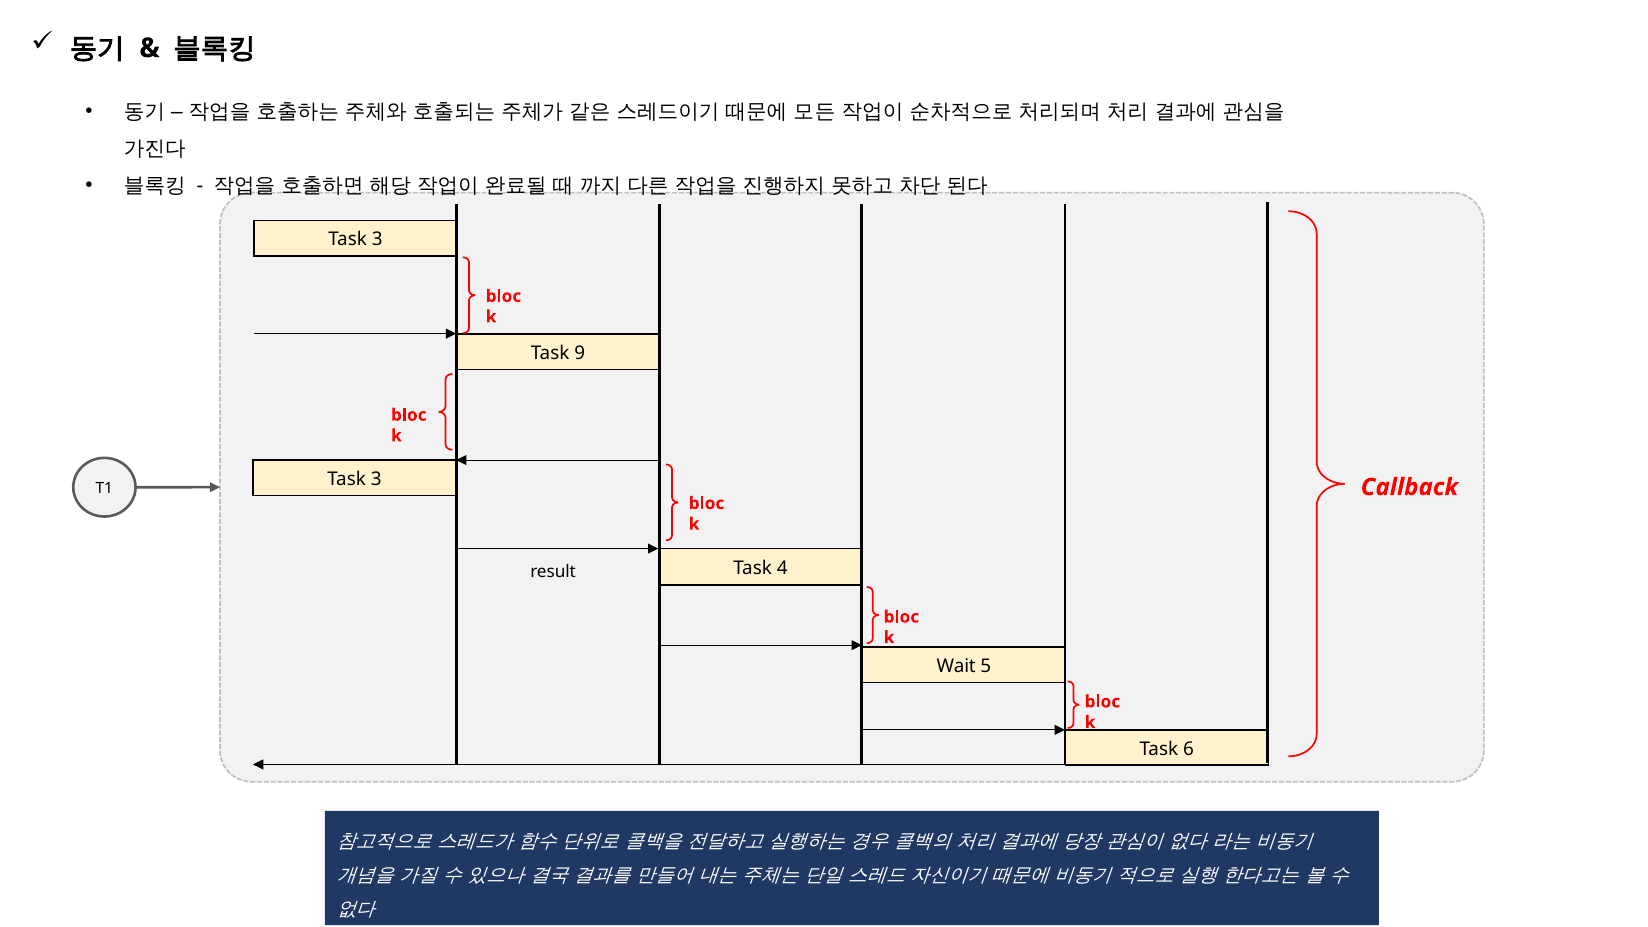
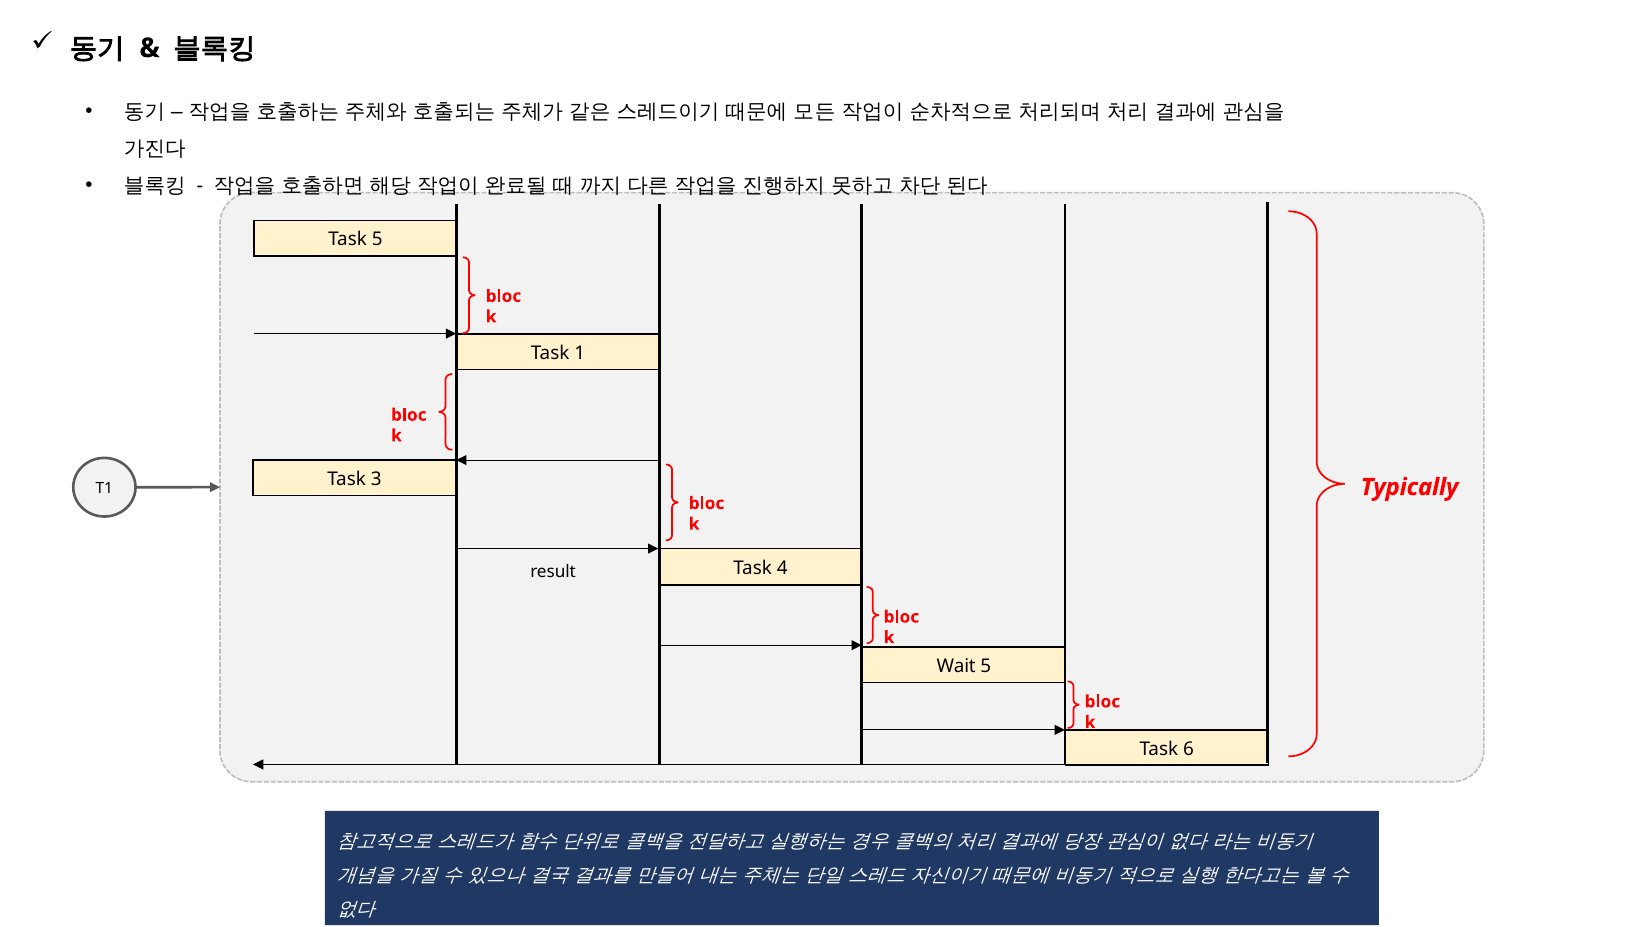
3 at (377, 240): 3 -> 5
9: 9 -> 1
Callback: Callback -> Typically
